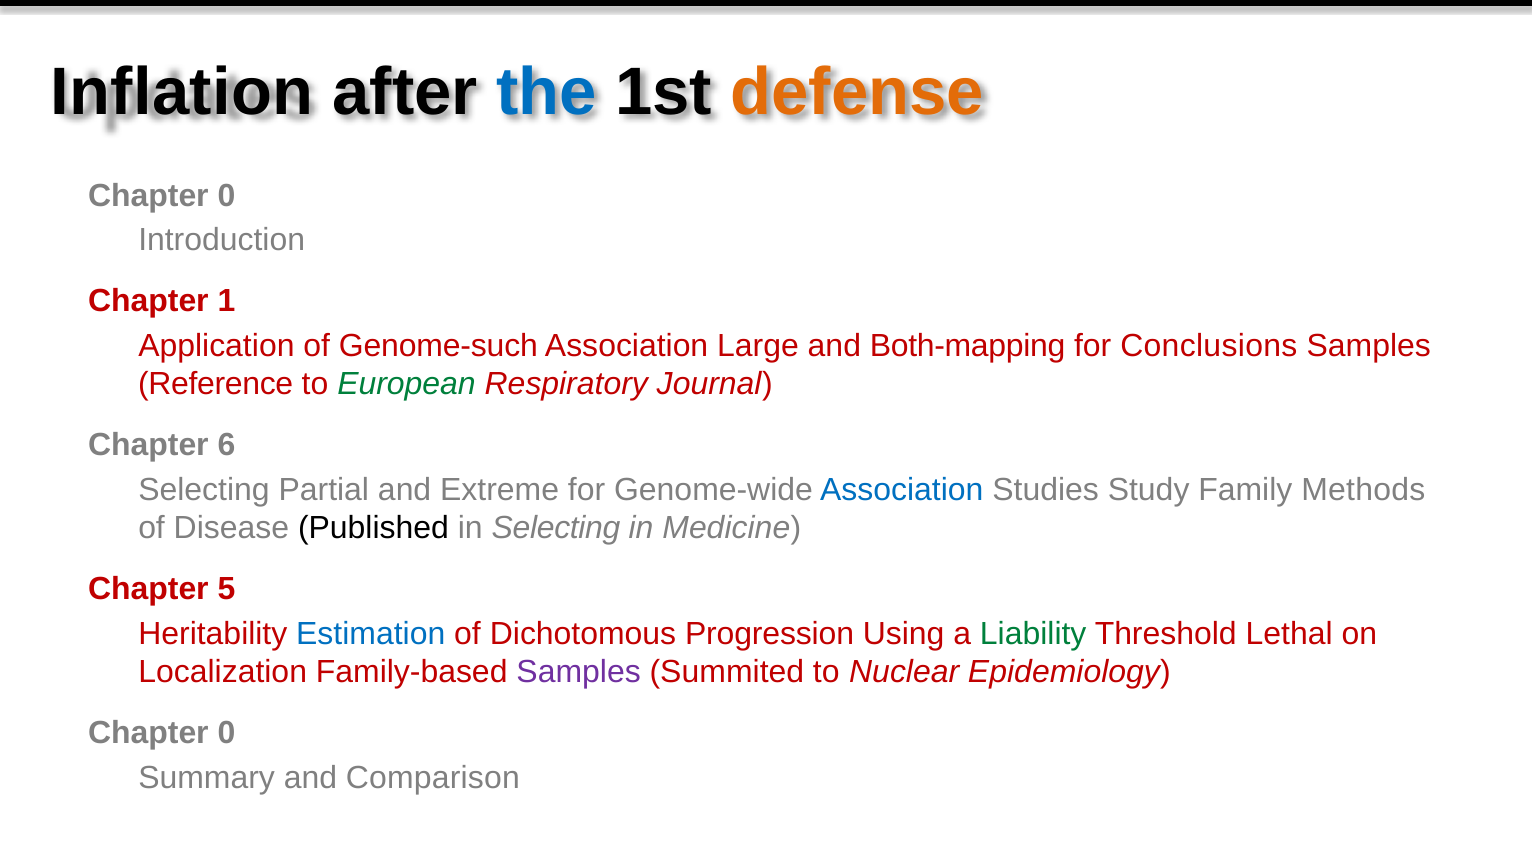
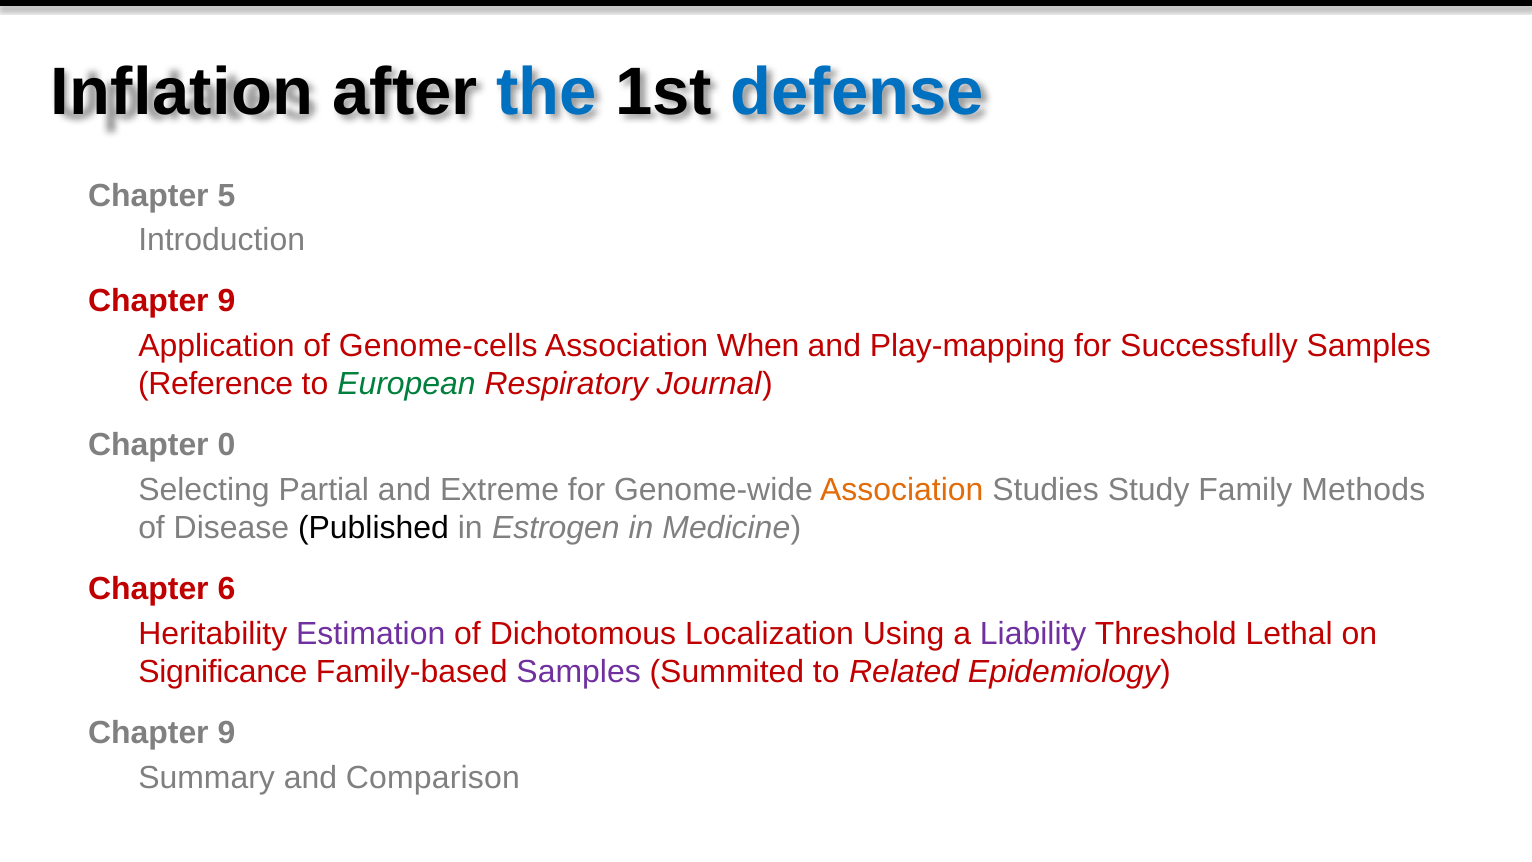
defense colour: orange -> blue
0 at (226, 196): 0 -> 5
1 at (226, 301): 1 -> 9
Genome-such: Genome-such -> Genome-cells
Large: Large -> When
Both-mapping: Both-mapping -> Play-mapping
Conclusions: Conclusions -> Successfully
6: 6 -> 0
Association at (902, 490) colour: blue -> orange
in Selecting: Selecting -> Estrogen
5: 5 -> 6
Estimation colour: blue -> purple
Progression: Progression -> Localization
Liability colour: green -> purple
Localization: Localization -> Significance
Nuclear: Nuclear -> Related
0 at (226, 733): 0 -> 9
